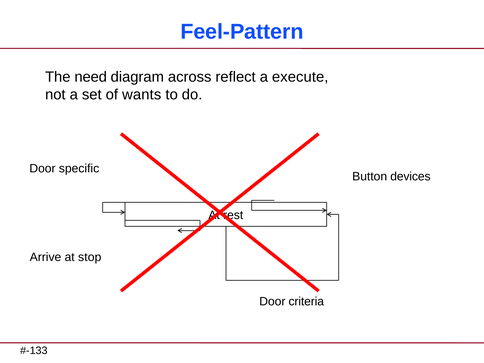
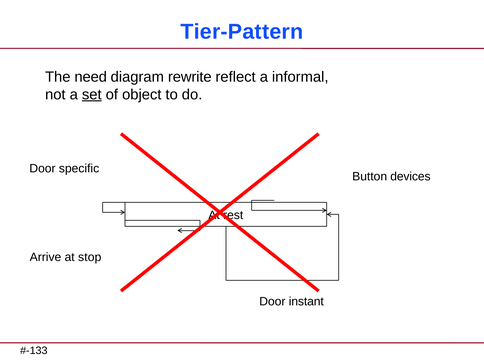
Feel-Pattern: Feel-Pattern -> Tier-Pattern
across: across -> rewrite
execute: execute -> informal
set underline: none -> present
wants: wants -> object
criteria: criteria -> instant
